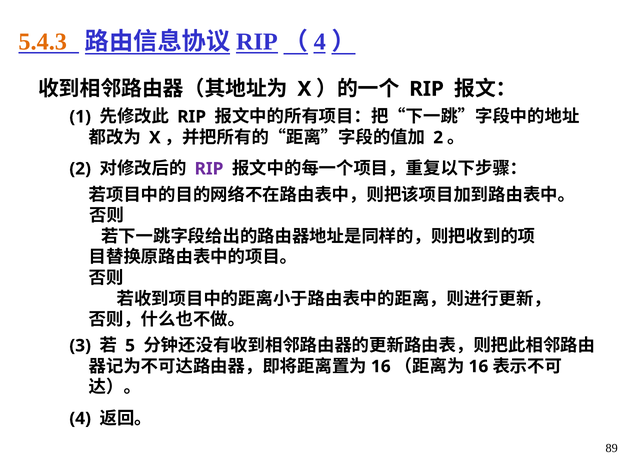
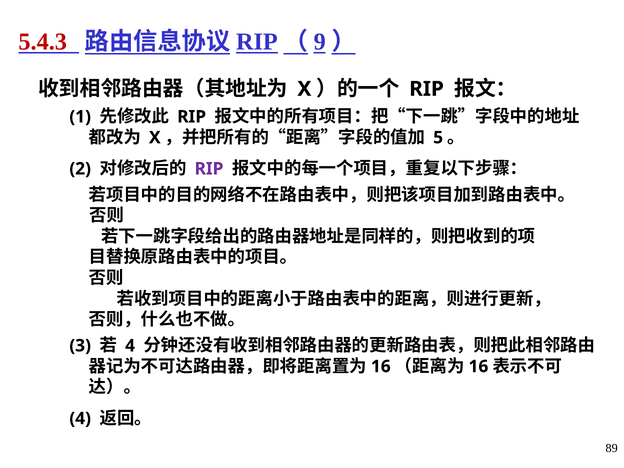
5.4.3 colour: orange -> red
4 at (320, 42): 4 -> 9
2 at (438, 138): 2 -> 5
5 at (130, 346): 5 -> 4
